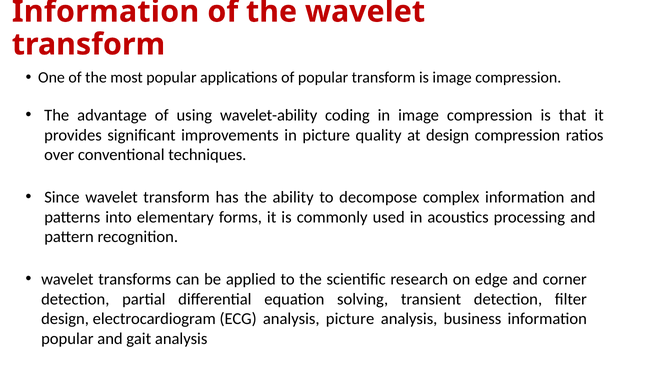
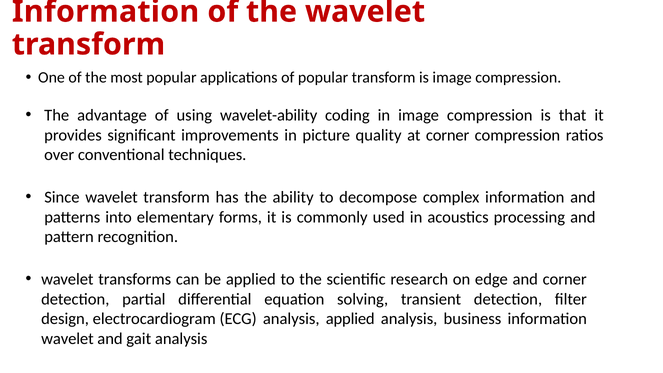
at design: design -> corner
analysis picture: picture -> applied
popular at (67, 339): popular -> wavelet
